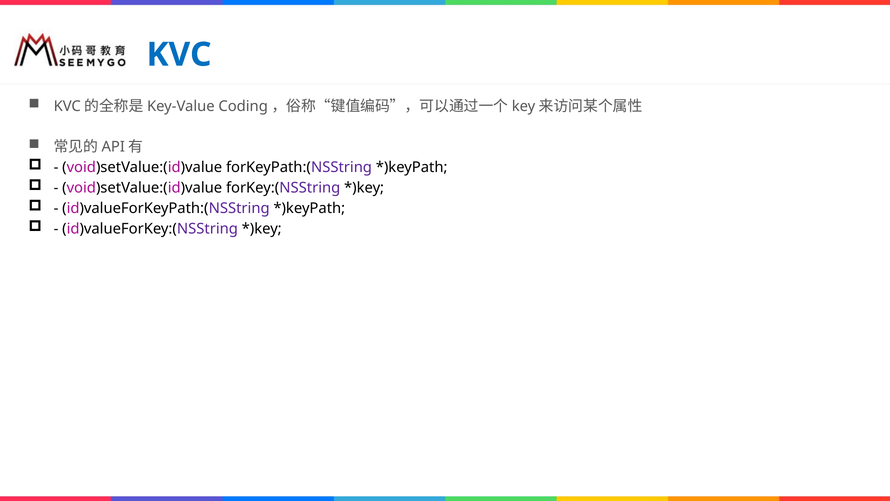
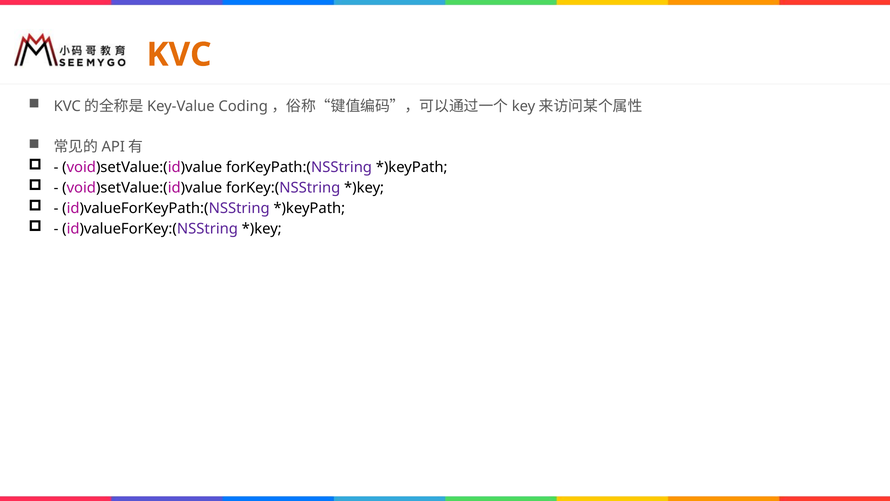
KVC colour: blue -> orange
